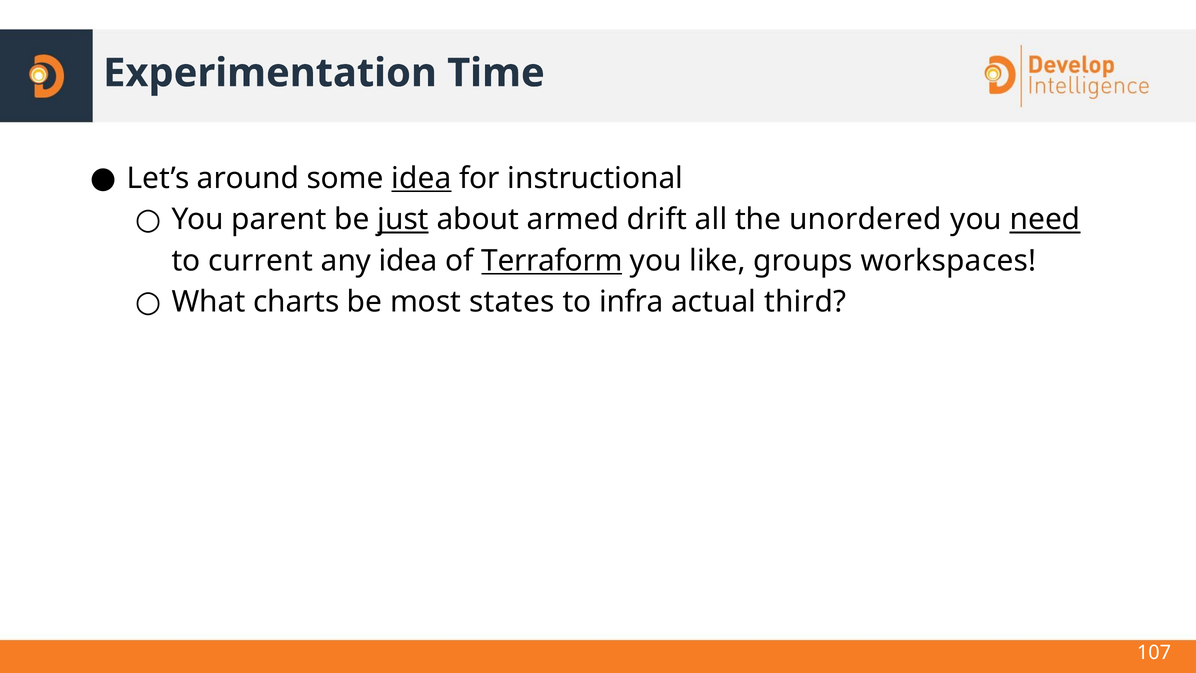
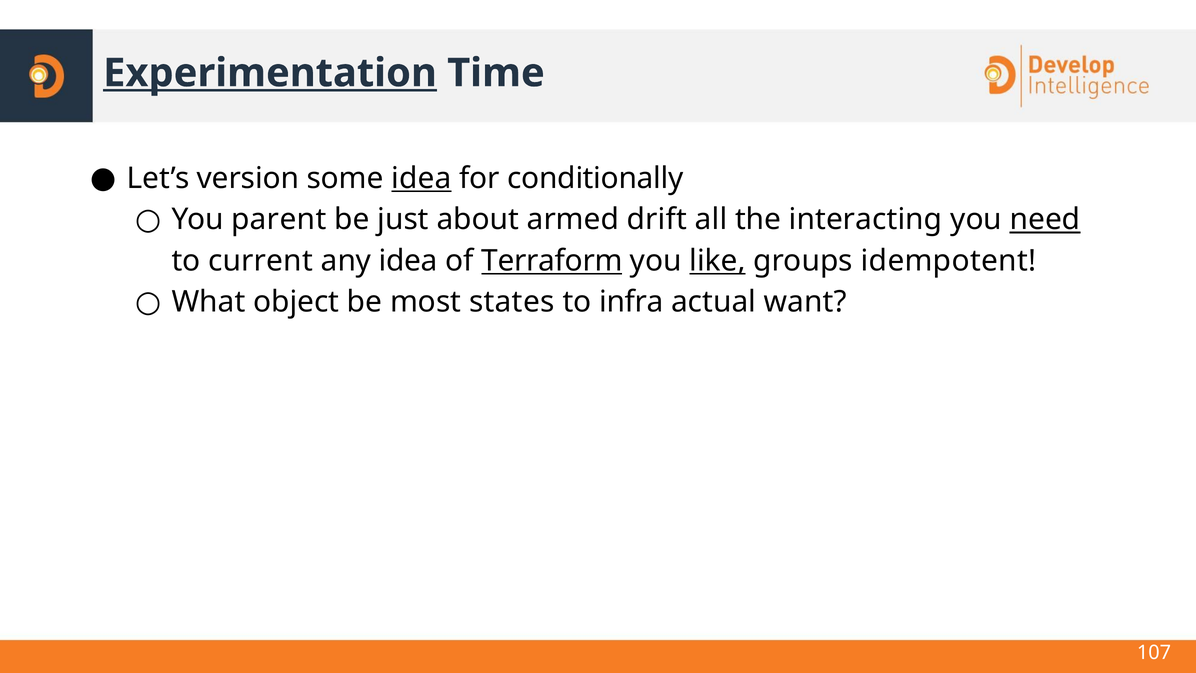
Experimentation underline: none -> present
around: around -> version
instructional: instructional -> conditionally
just underline: present -> none
unordered: unordered -> interacting
like underline: none -> present
workspaces: workspaces -> idempotent
charts: charts -> object
third: third -> want
